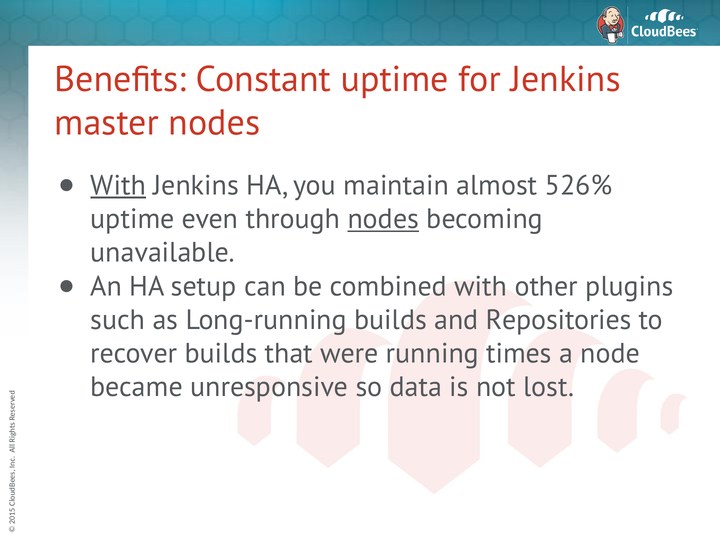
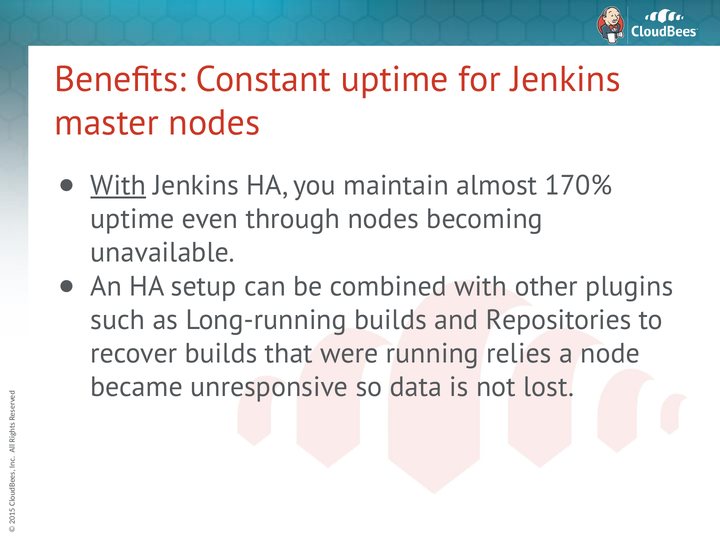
526%: 526% -> 170%
nodes at (383, 219) underline: present -> none
times: times -> relies
